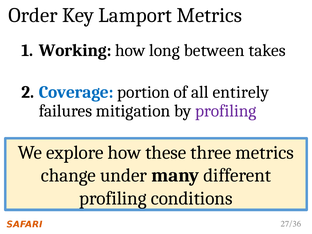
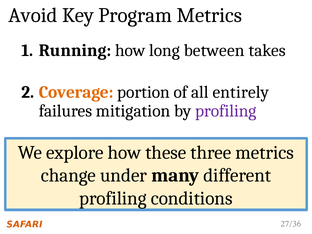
Order: Order -> Avoid
Lamport: Lamport -> Program
Working: Working -> Running
Coverage colour: blue -> orange
